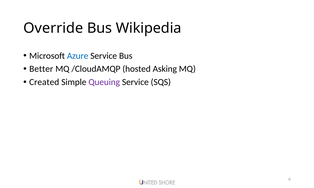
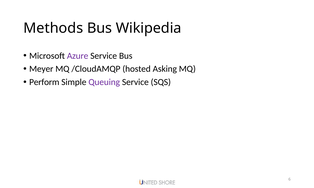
Override: Override -> Methods
Azure colour: blue -> purple
Better: Better -> Meyer
Created: Created -> Perform
